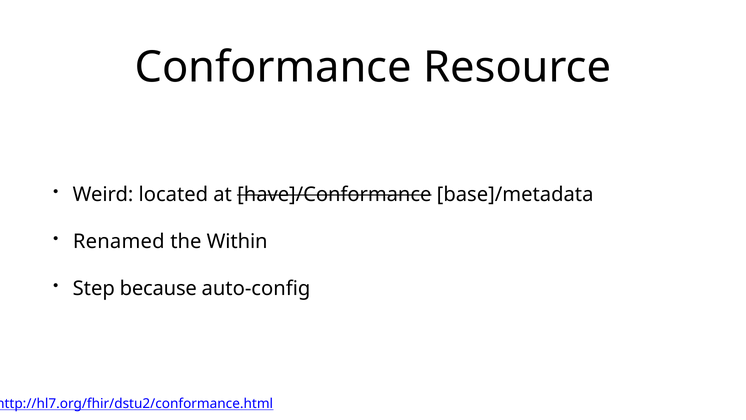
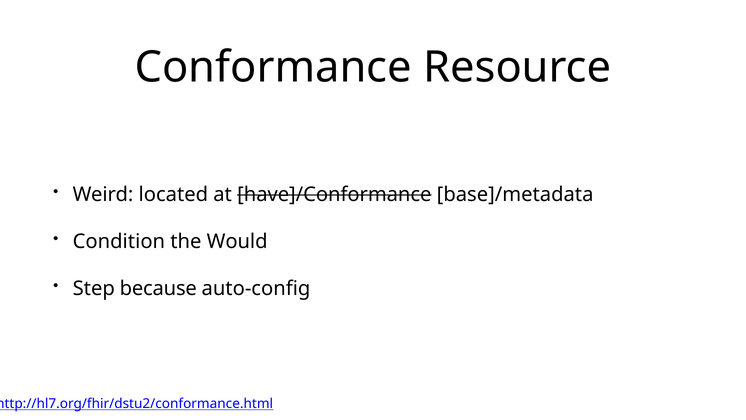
Renamed: Renamed -> Condition
Within: Within -> Would
